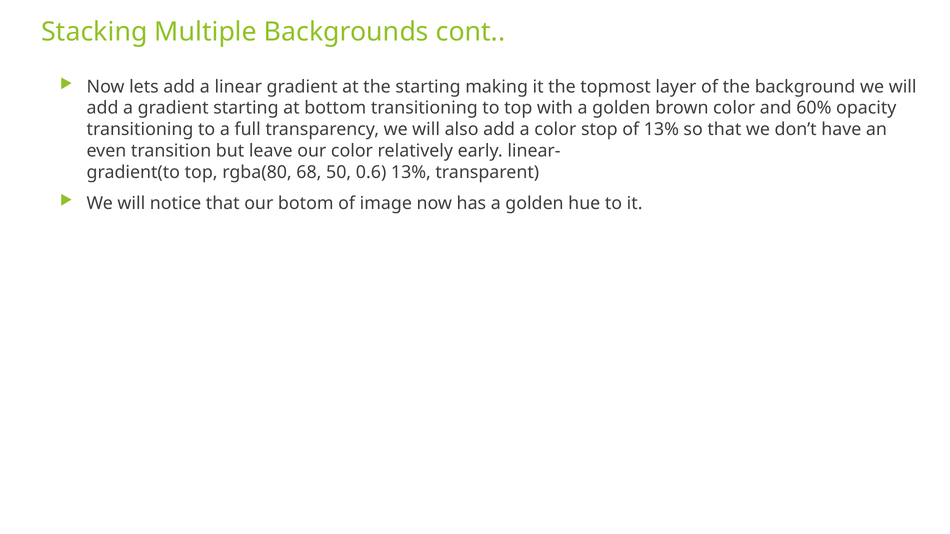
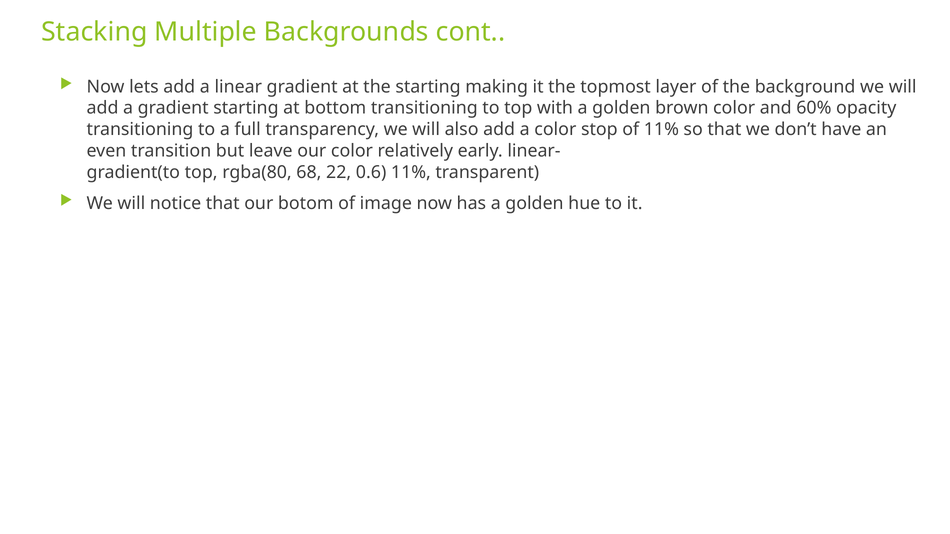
of 13%: 13% -> 11%
50: 50 -> 22
0.6 13%: 13% -> 11%
